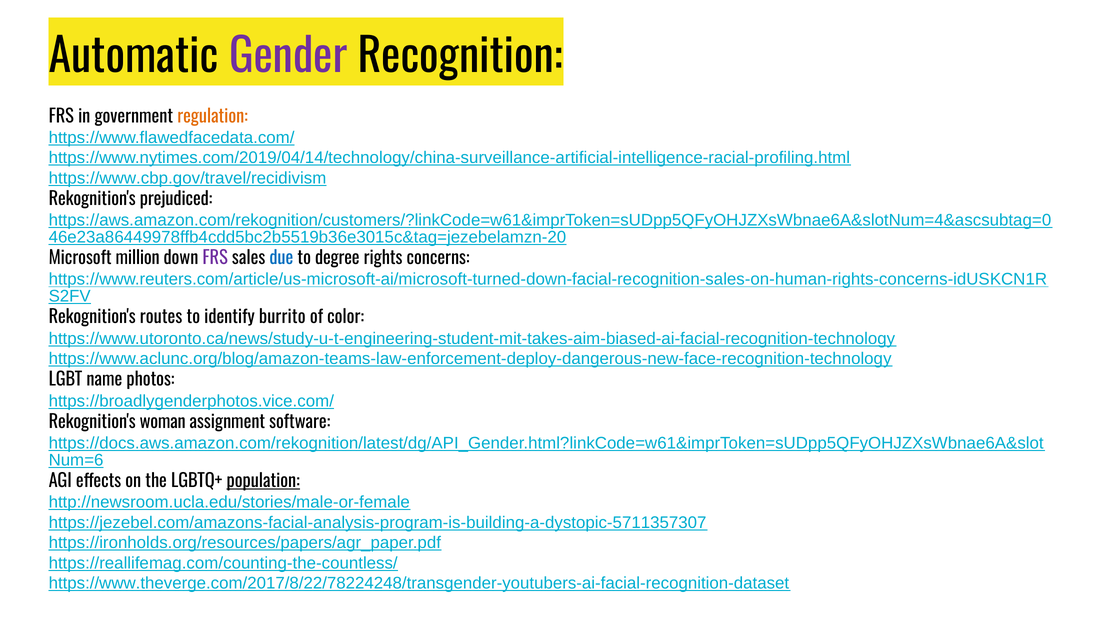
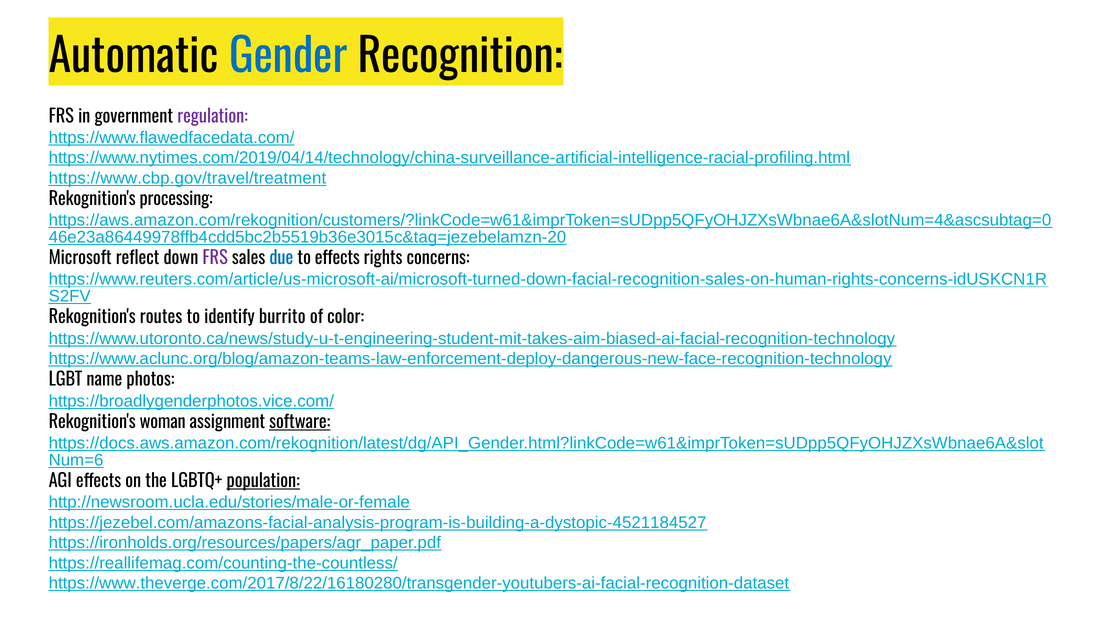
Gender colour: purple -> blue
regulation colour: orange -> purple
https://www.cbp.gov/travel/recidivism: https://www.cbp.gov/travel/recidivism -> https://www.cbp.gov/travel/treatment
prejudiced: prejudiced -> processing
million: million -> reflect
to degree: degree -> effects
software underline: none -> present
https://jezebel.com/amazons-facial-analysis-program-is-building-a-dystopic-5711357307: https://jezebel.com/amazons-facial-analysis-program-is-building-a-dystopic-5711357307 -> https://jezebel.com/amazons-facial-analysis-program-is-building-a-dystopic-4521184527
https://www.theverge.com/2017/8/22/78224248/transgender-youtubers-ai-facial-recognition-dataset: https://www.theverge.com/2017/8/22/78224248/transgender-youtubers-ai-facial-recognition-dataset -> https://www.theverge.com/2017/8/22/16180280/transgender-youtubers-ai-facial-recognition-dataset
